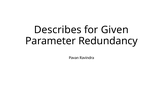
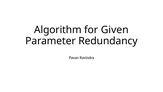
Describes: Describes -> Algorithm
